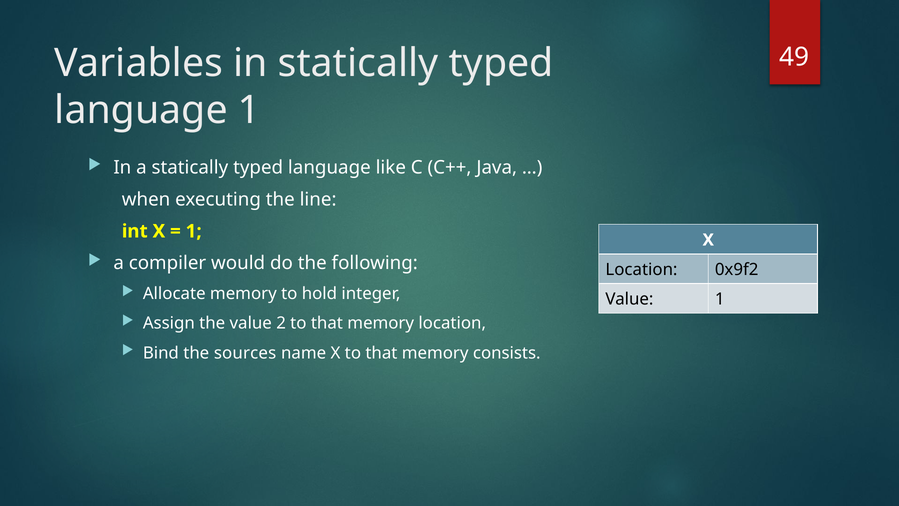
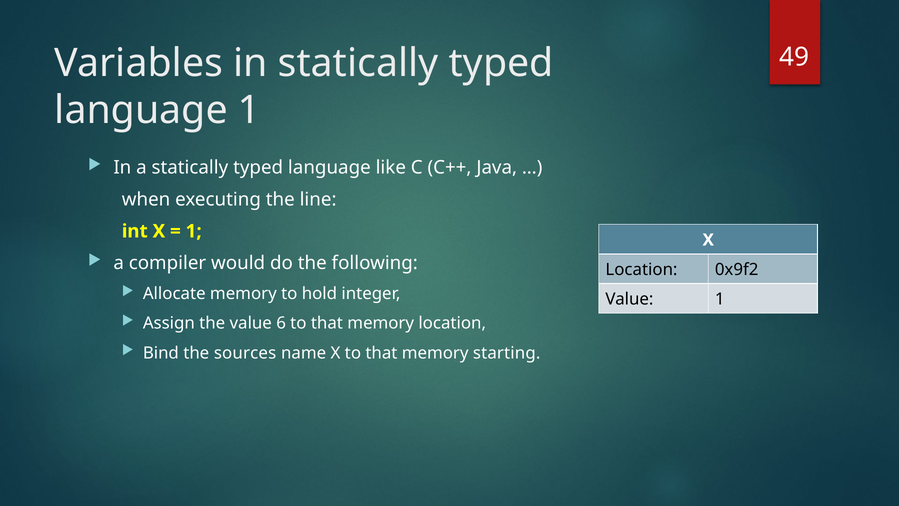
2: 2 -> 6
consists: consists -> starting
